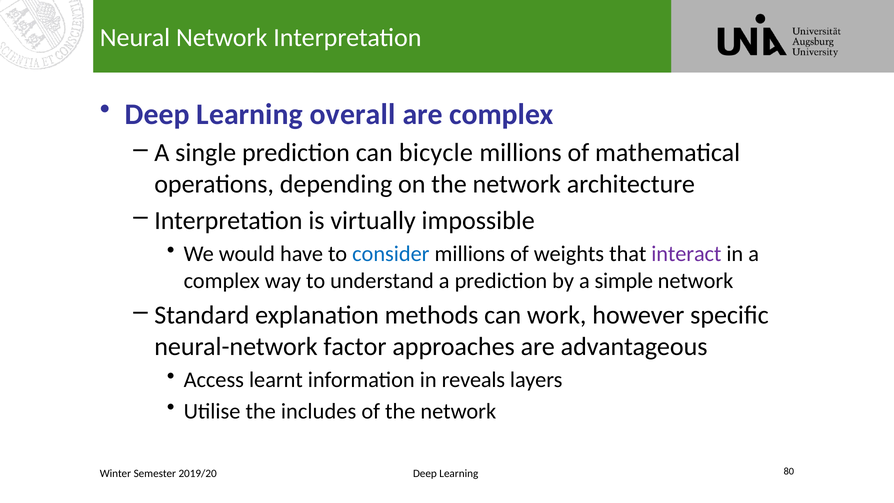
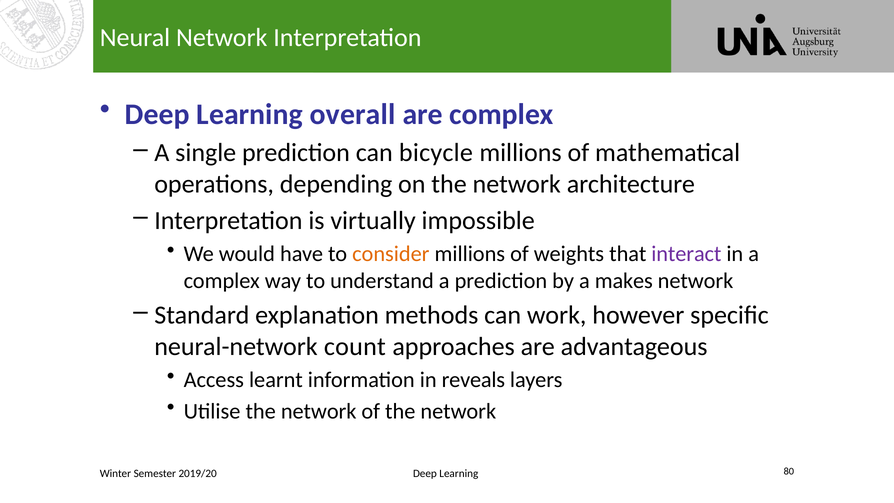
consider colour: blue -> orange
simple: simple -> makes
factor: factor -> count
Utilise the includes: includes -> network
